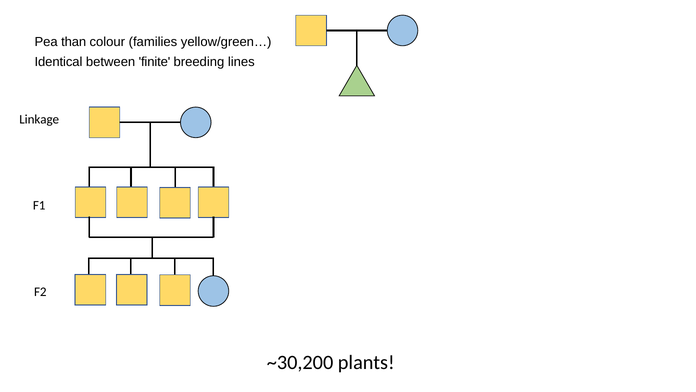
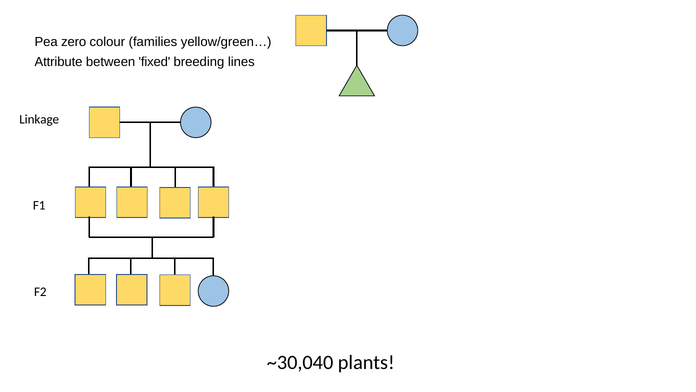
than: than -> zero
Identical: Identical -> Attribute
finite: finite -> fixed
~30,200: ~30,200 -> ~30,040
